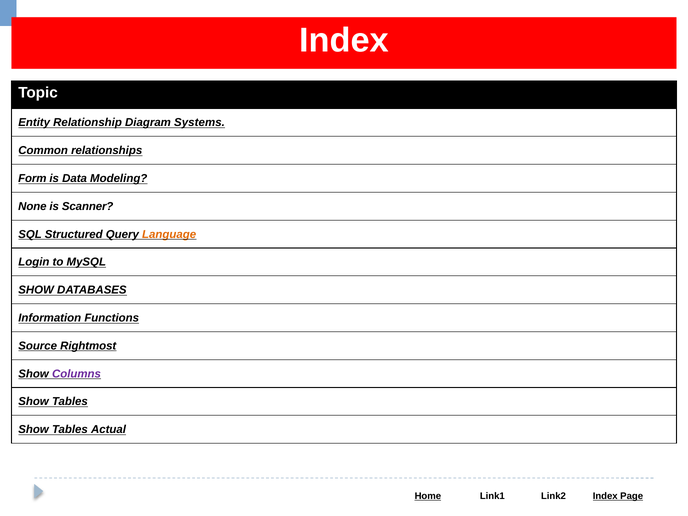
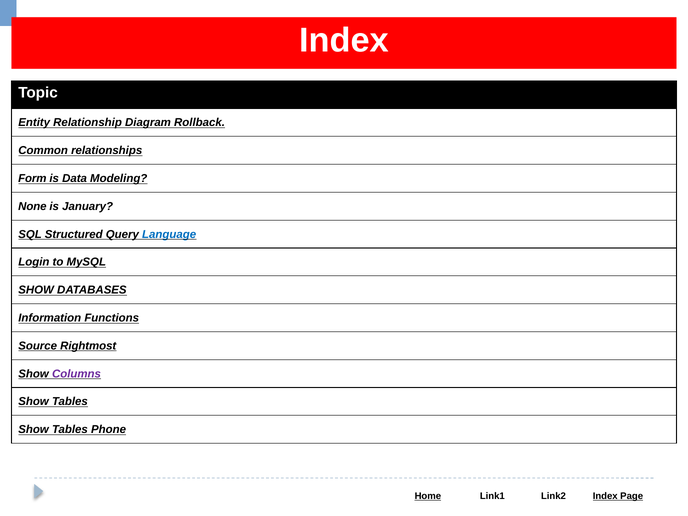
Systems: Systems -> Rollback
Scanner: Scanner -> January
Language colour: orange -> blue
Actual: Actual -> Phone
